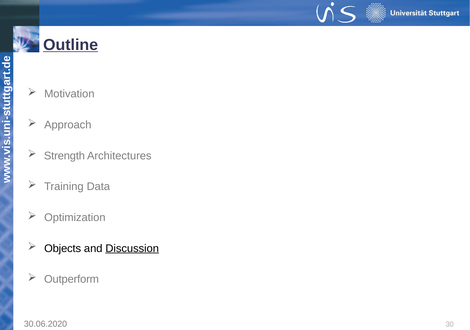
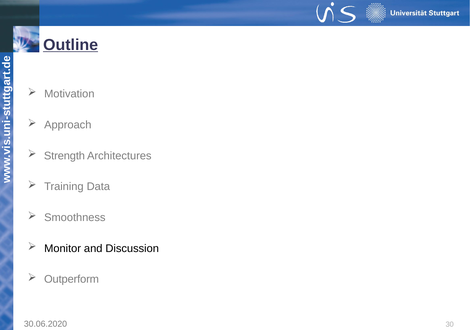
Optimization: Optimization -> Smoothness
Objects: Objects -> Monitor
Discussion underline: present -> none
